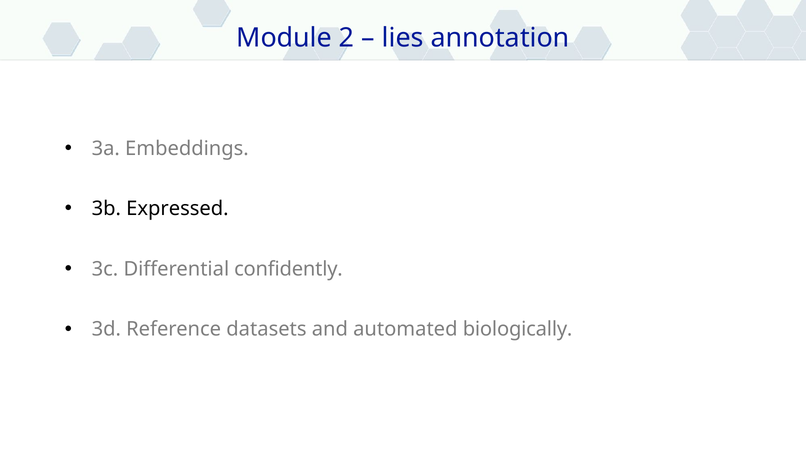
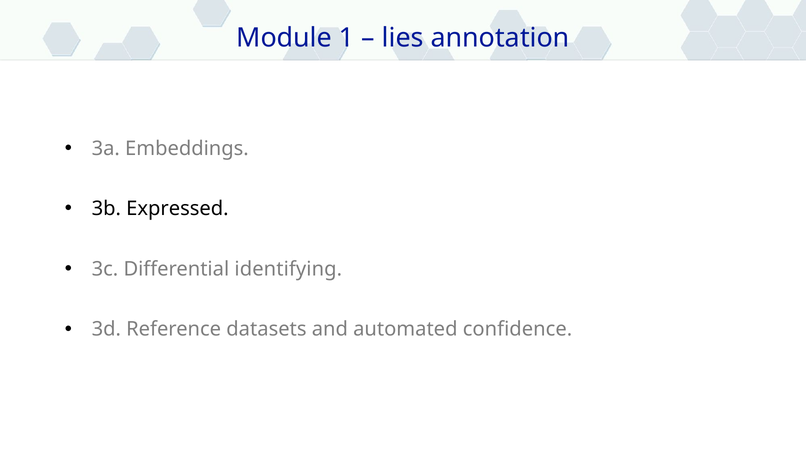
2: 2 -> 1
confidently: confidently -> identifying
biologically: biologically -> confidence
